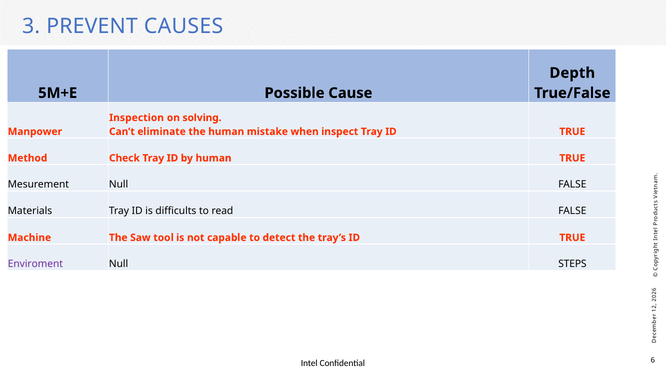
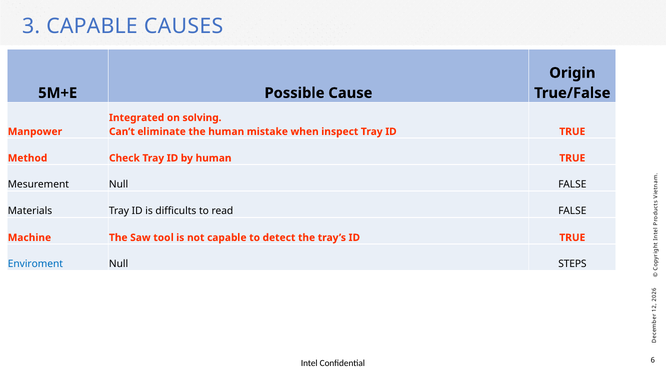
3 PREVENT: PREVENT -> CAPABLE
Depth: Depth -> Origin
Inspection: Inspection -> Integrated
Enviroment colour: purple -> blue
